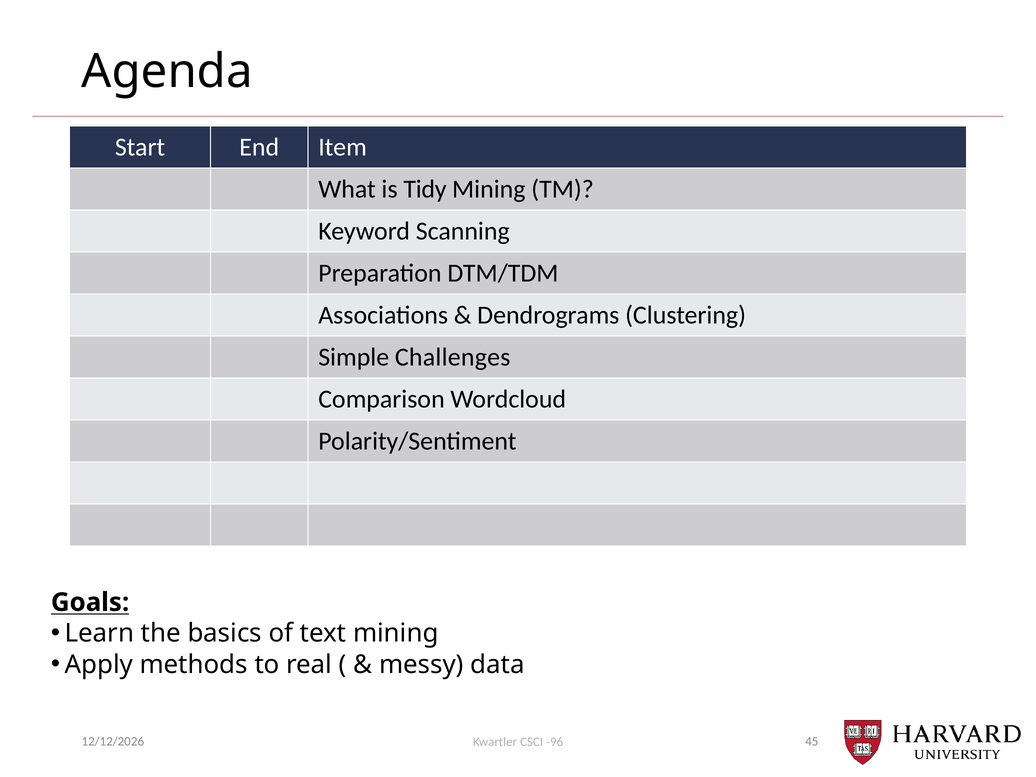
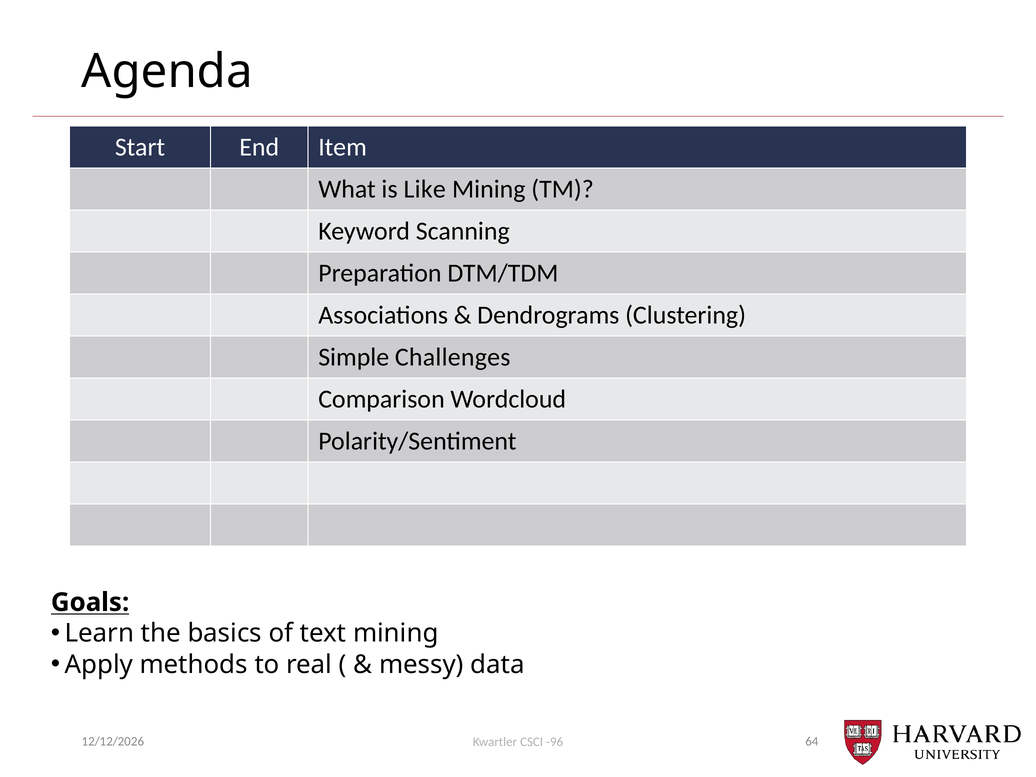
Tidy: Tidy -> Like
45: 45 -> 64
